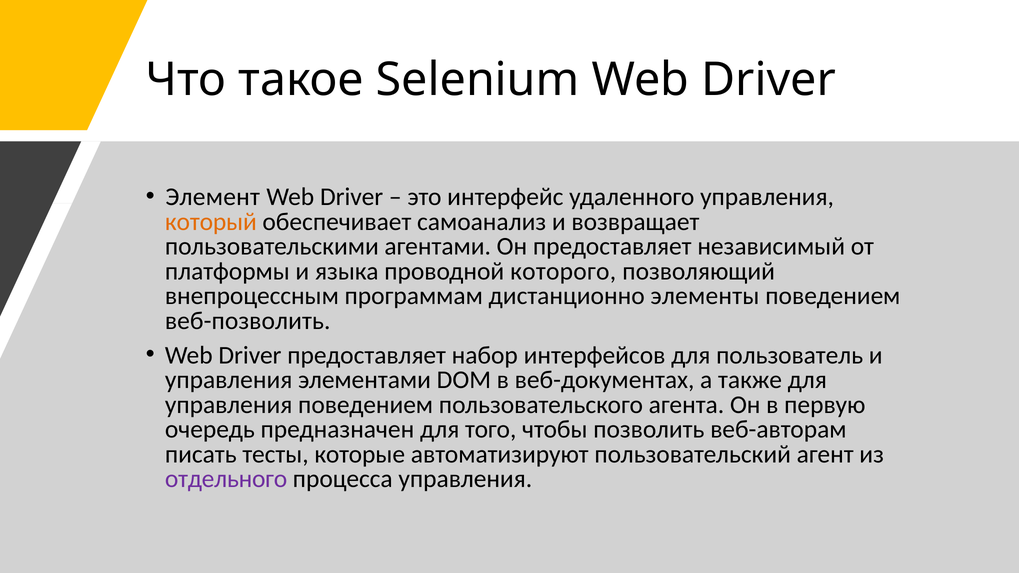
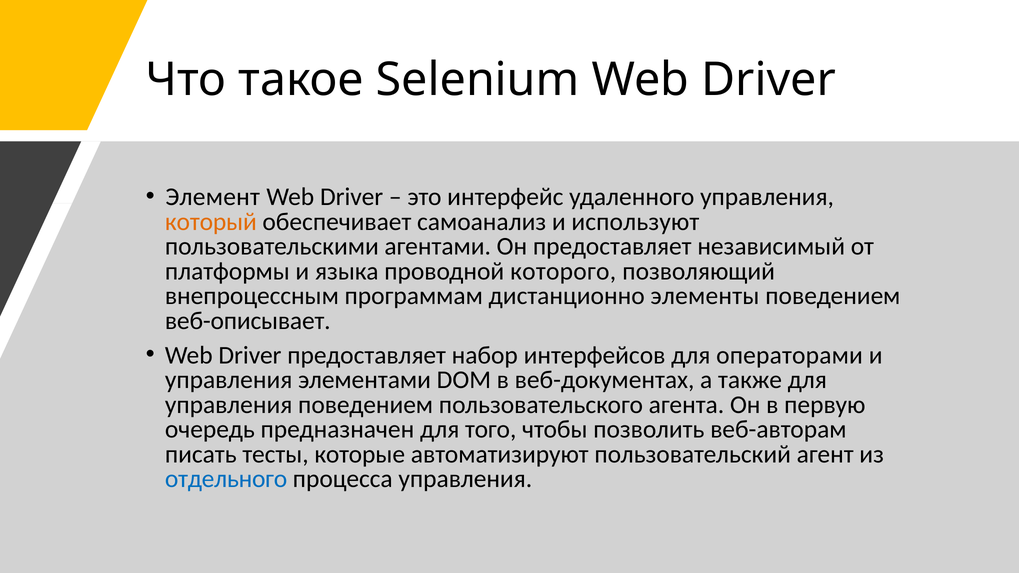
возвращает: возвращает -> используют
веб-позволить: веб-позволить -> веб-описывает
пользователь: пользователь -> операторами
отдельного colour: purple -> blue
